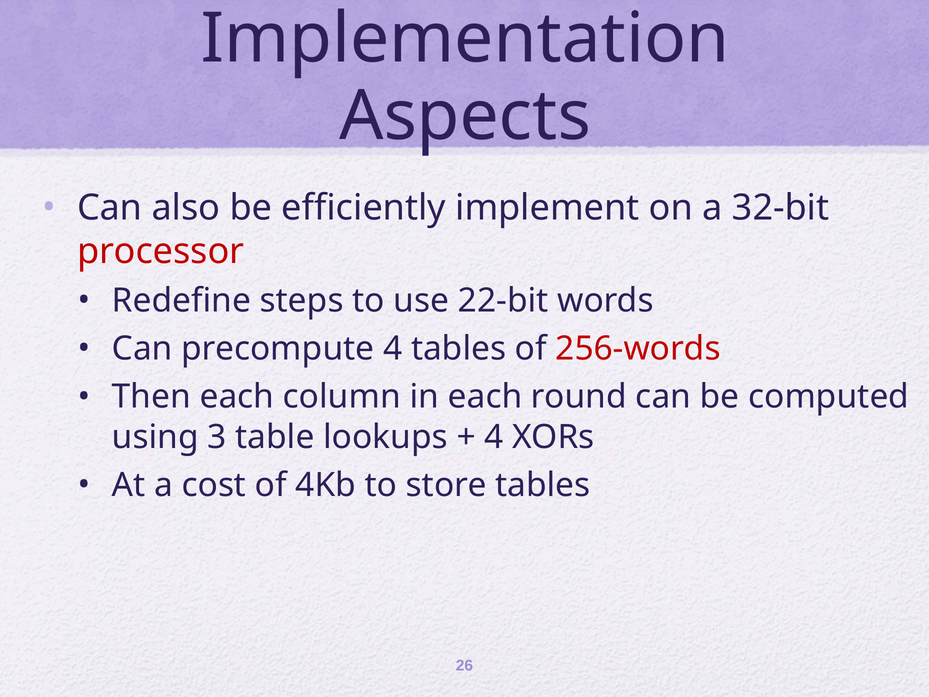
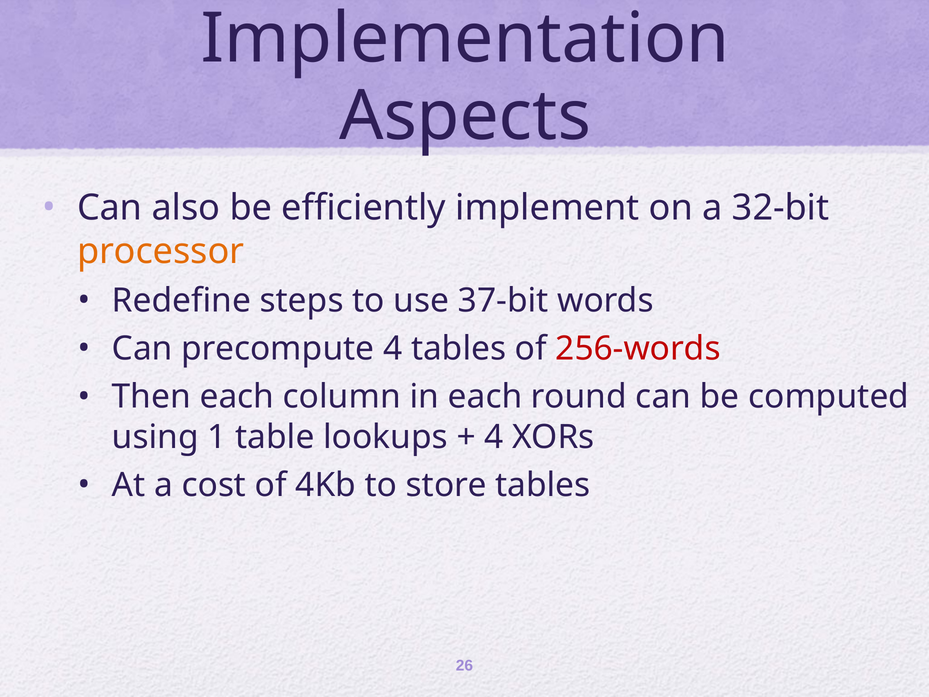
processor colour: red -> orange
22-bit: 22-bit -> 37-bit
3: 3 -> 1
